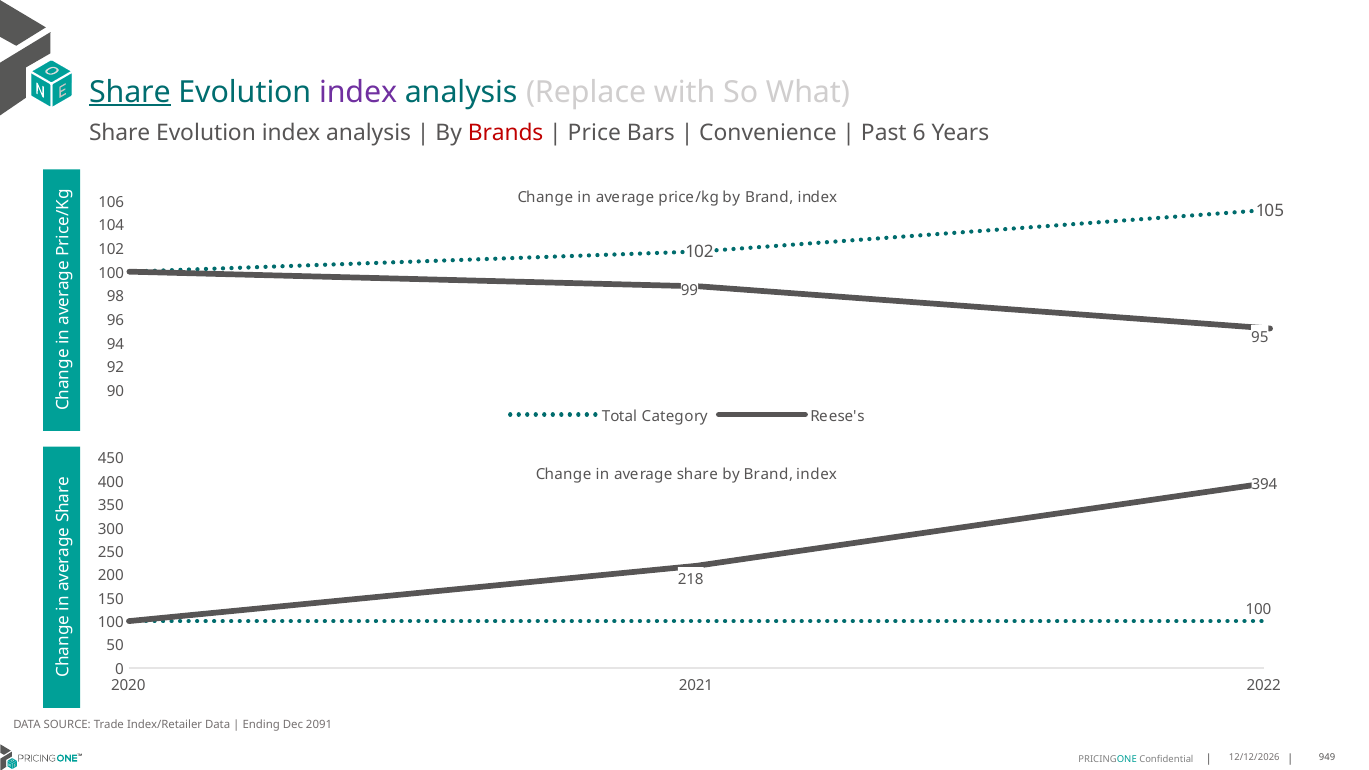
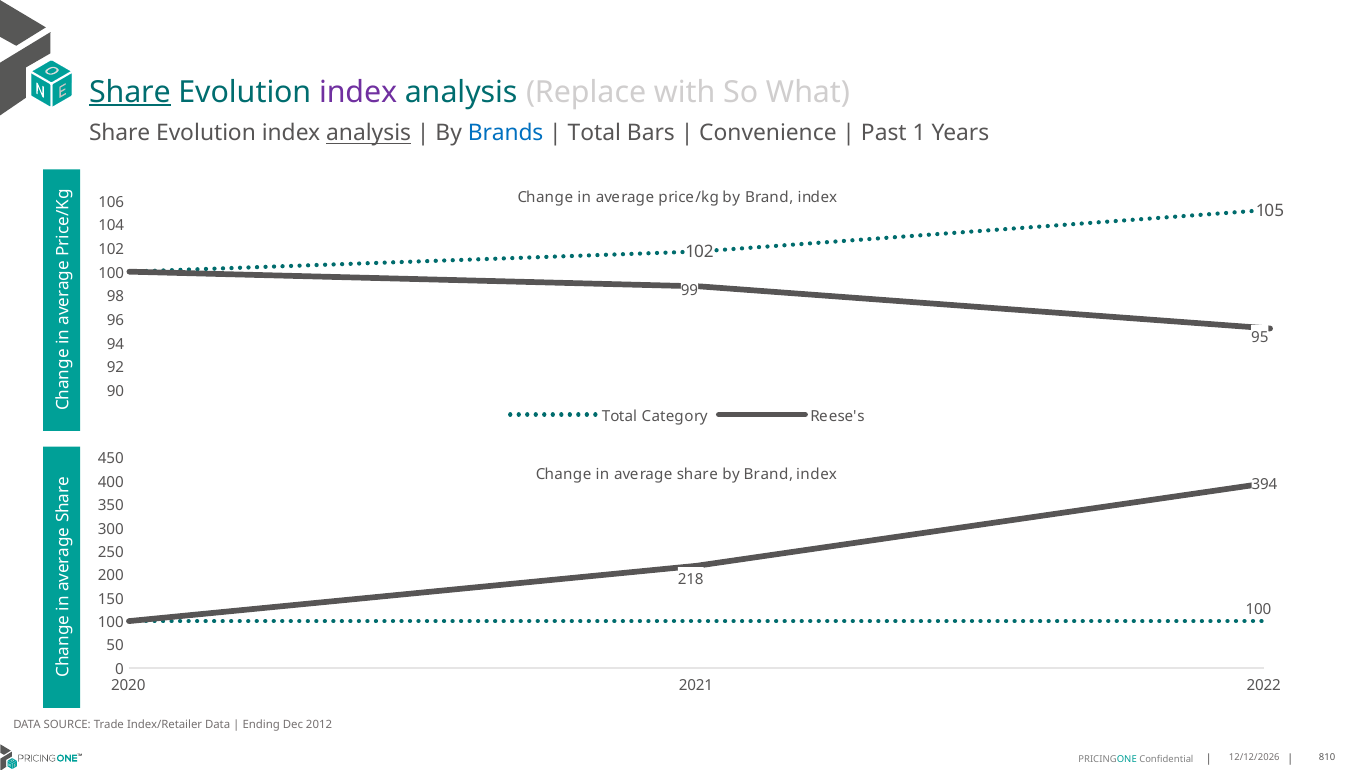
analysis at (369, 133) underline: none -> present
Brands colour: red -> blue
Price at (594, 133): Price -> Total
6: 6 -> 1
2091: 2091 -> 2012
949: 949 -> 810
